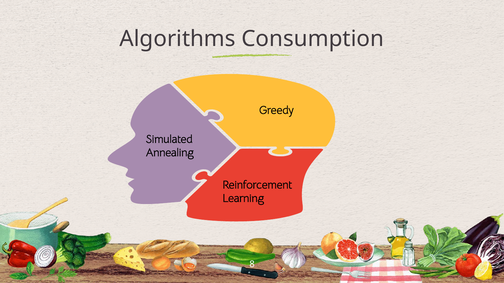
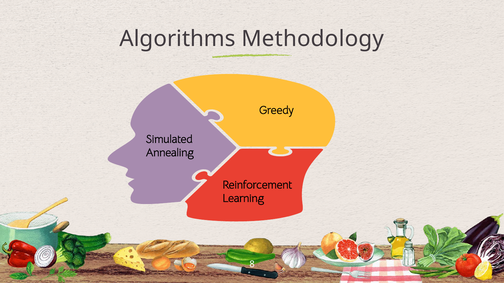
Consumption: Consumption -> Methodology
